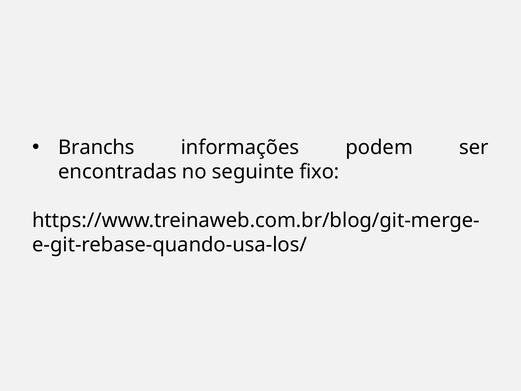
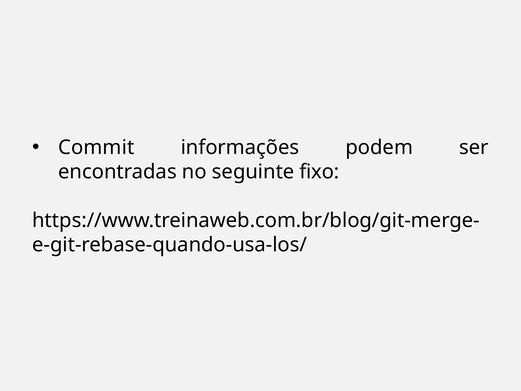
Branchs: Branchs -> Commit
